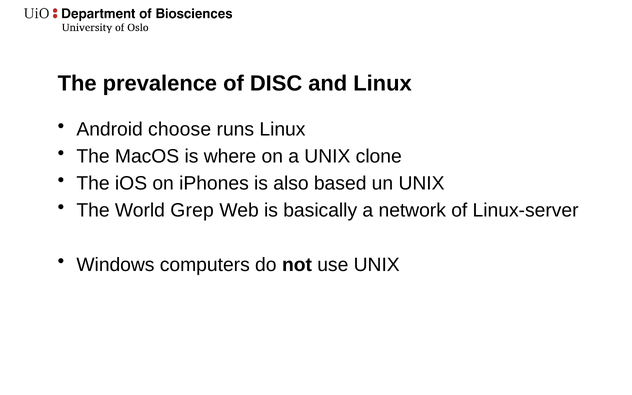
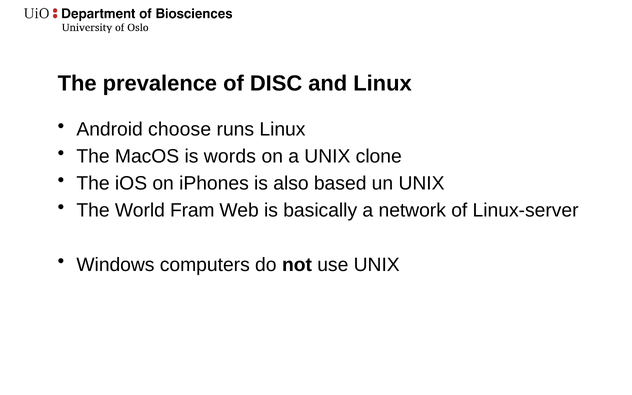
where: where -> words
Grep: Grep -> Fram
